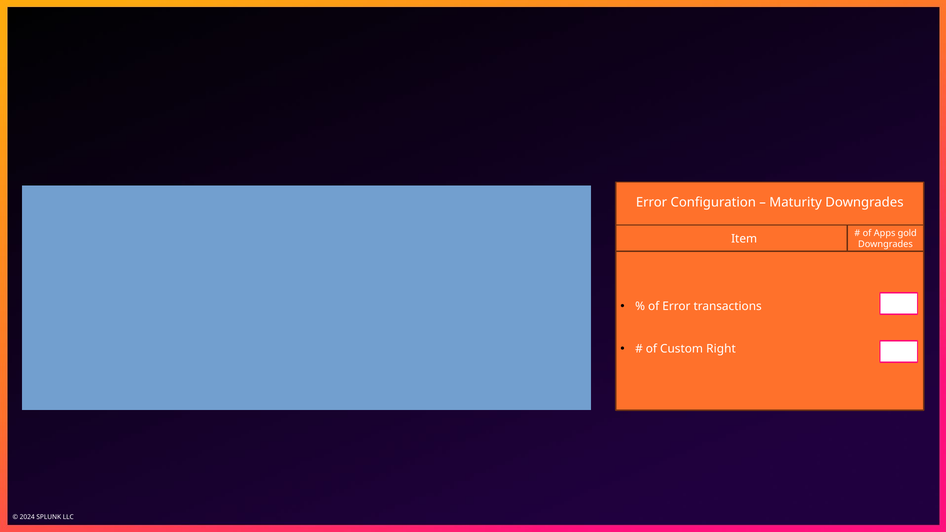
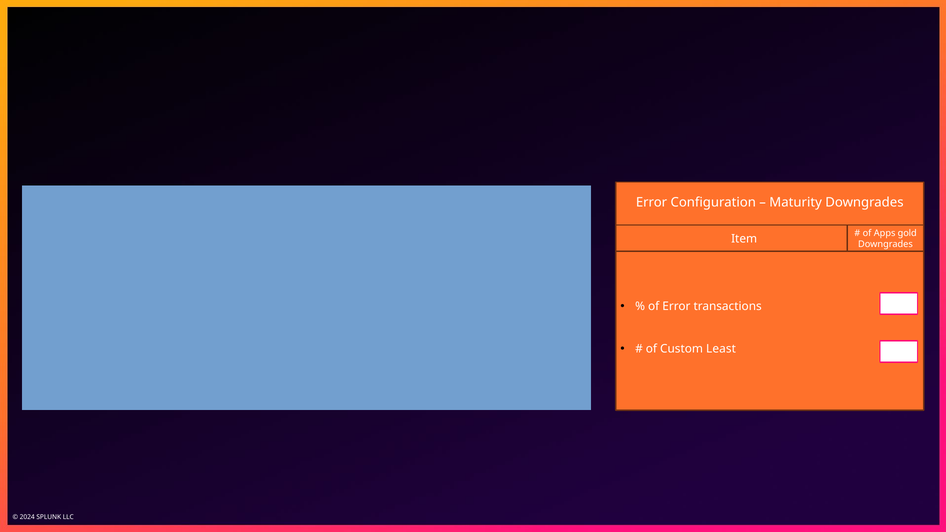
Right: Right -> Least
